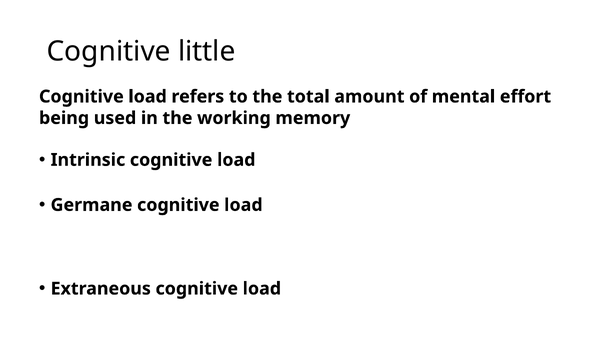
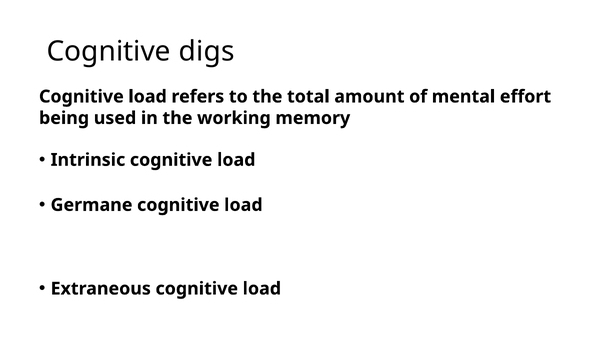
little: little -> digs
